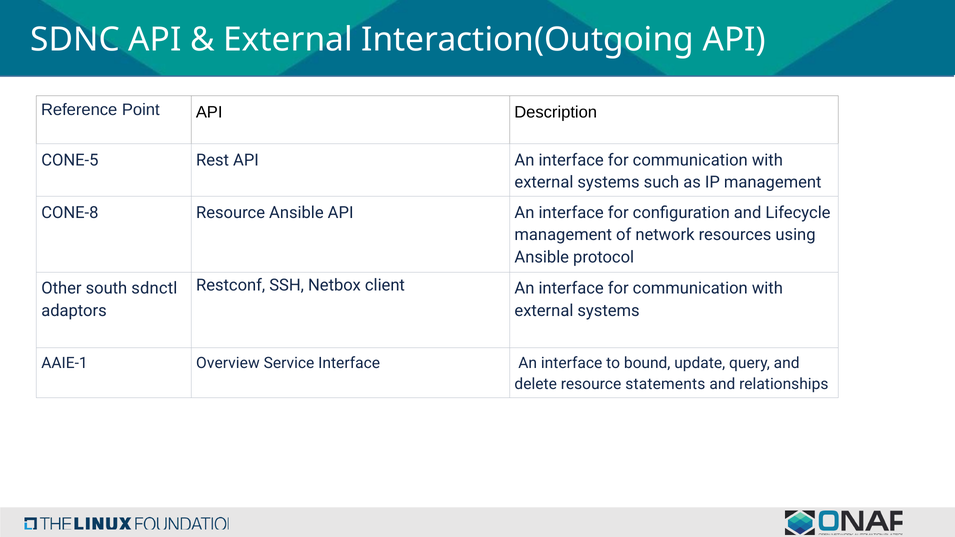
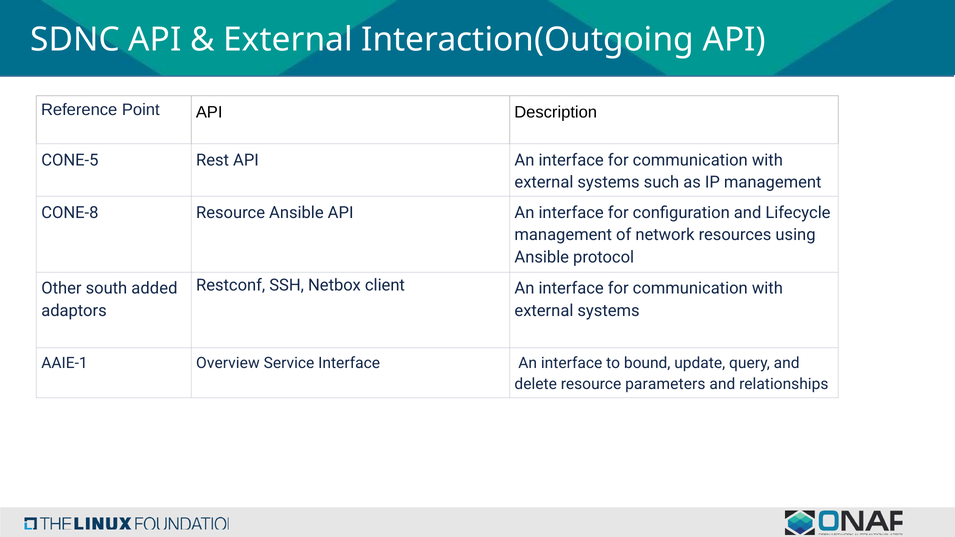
sdnctl: sdnctl -> added
statements: statements -> parameters
